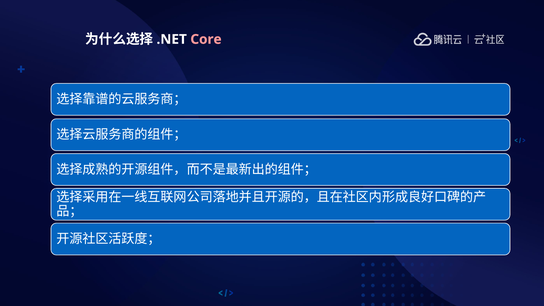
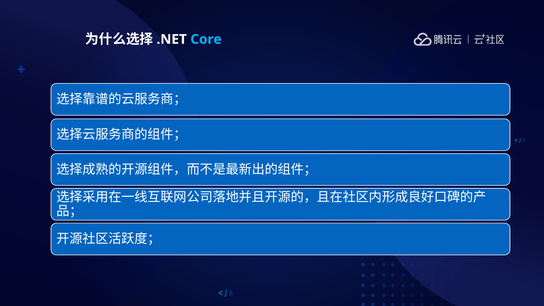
Core colour: pink -> light blue
